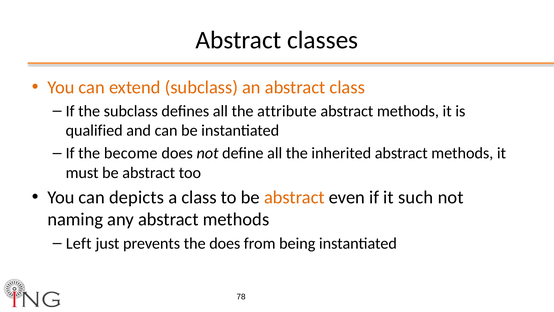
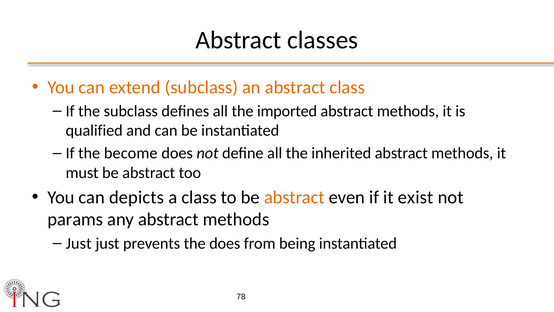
attribute: attribute -> imported
such: such -> exist
naming: naming -> params
Left at (79, 243): Left -> Just
